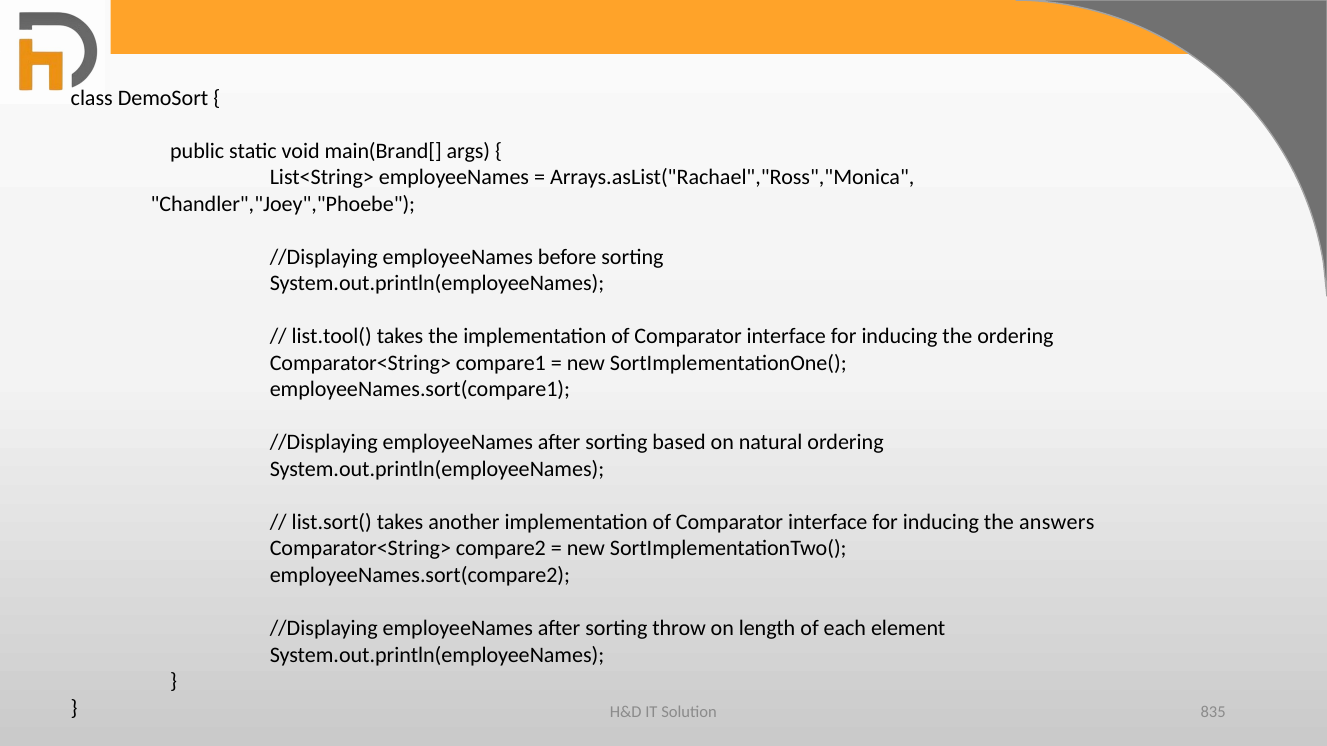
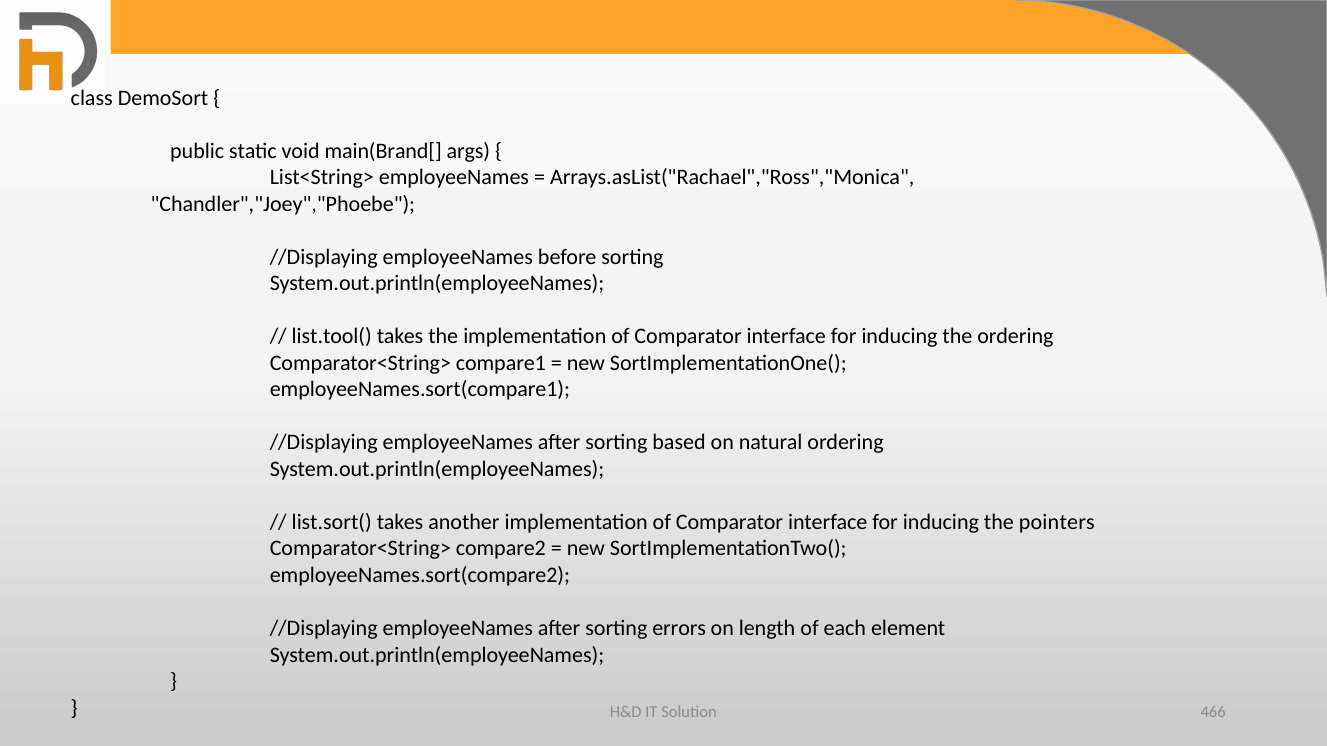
answers: answers -> pointers
throw: throw -> errors
835: 835 -> 466
